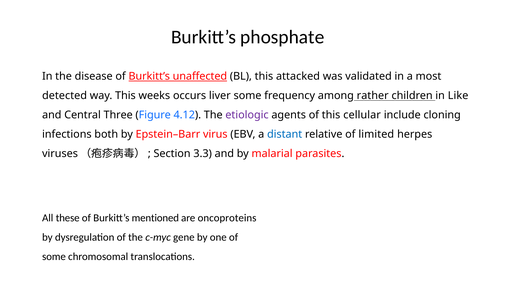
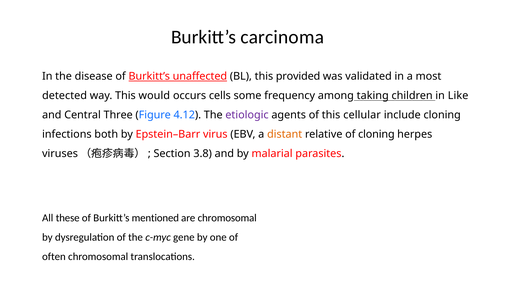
phosphate: phosphate -> carcinoma
attacked: attacked -> provided
weeks: weeks -> would
liver: liver -> cells
rather: rather -> taking
distant colour: blue -> orange
of limited: limited -> cloning
3.3: 3.3 -> 3.8
are oncoproteins: oncoproteins -> chromosomal
some at (54, 257): some -> often
